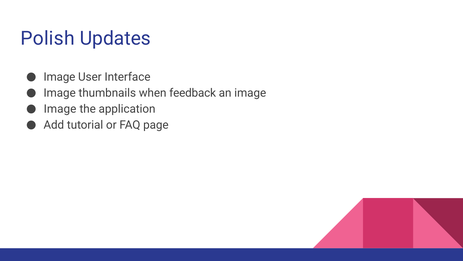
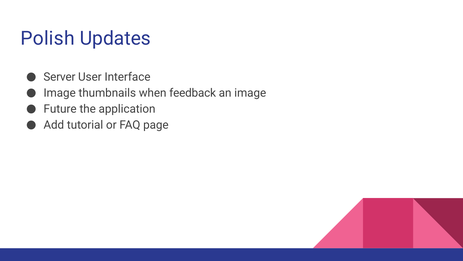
Image at (59, 77): Image -> Server
Image at (60, 109): Image -> Future
